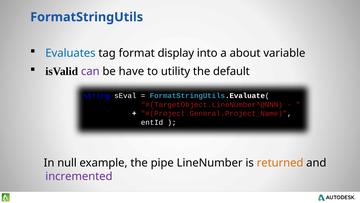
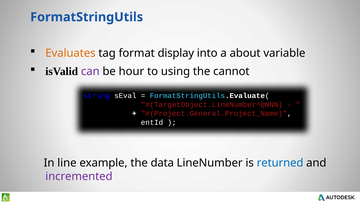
Evaluates colour: blue -> orange
have: have -> hour
utility: utility -> using
default: default -> cannot
null: null -> line
pipe: pipe -> data
returned colour: orange -> blue
